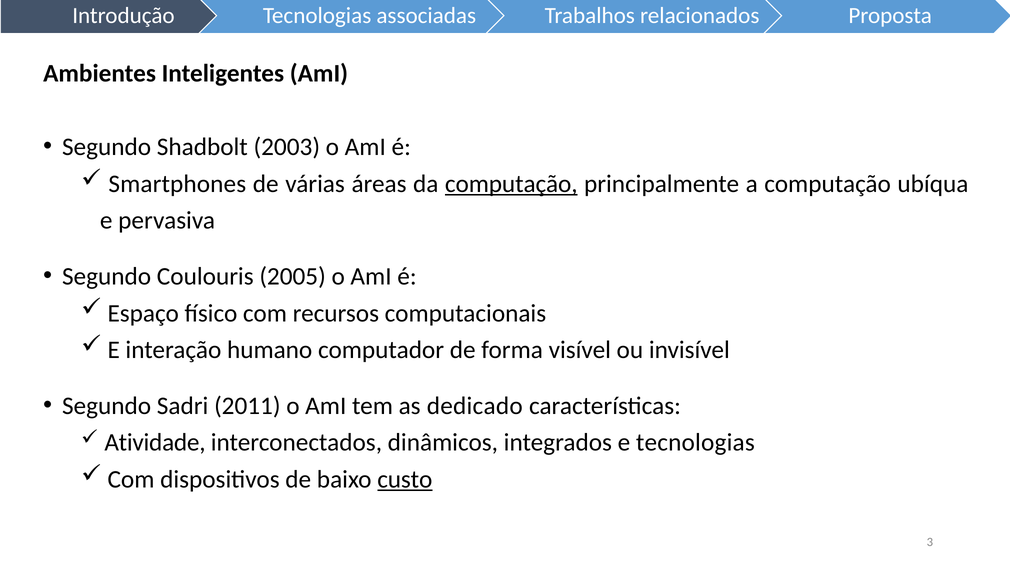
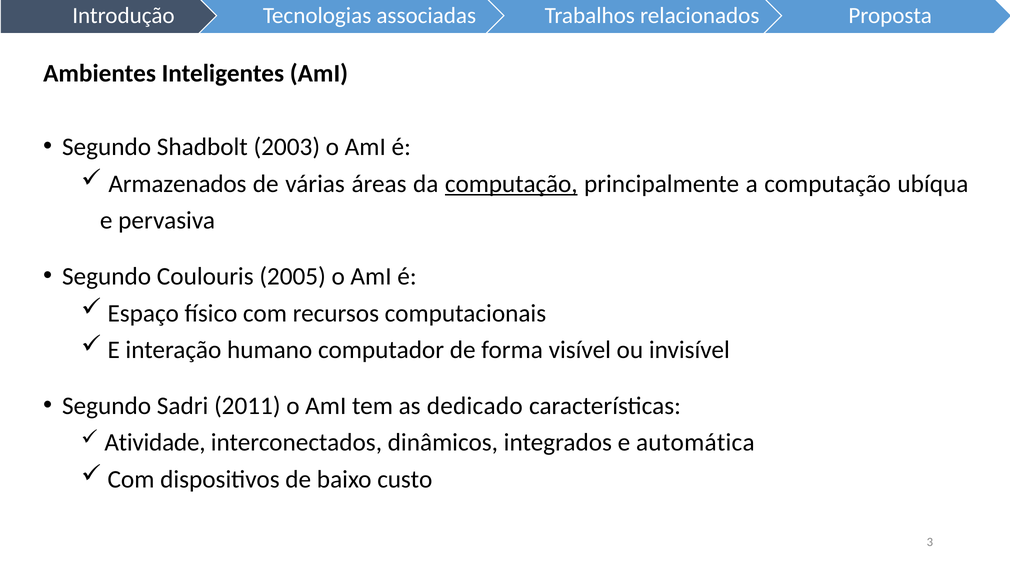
Smartphones: Smartphones -> Armazenados
e tecnologias: tecnologias -> automática
custo underline: present -> none
